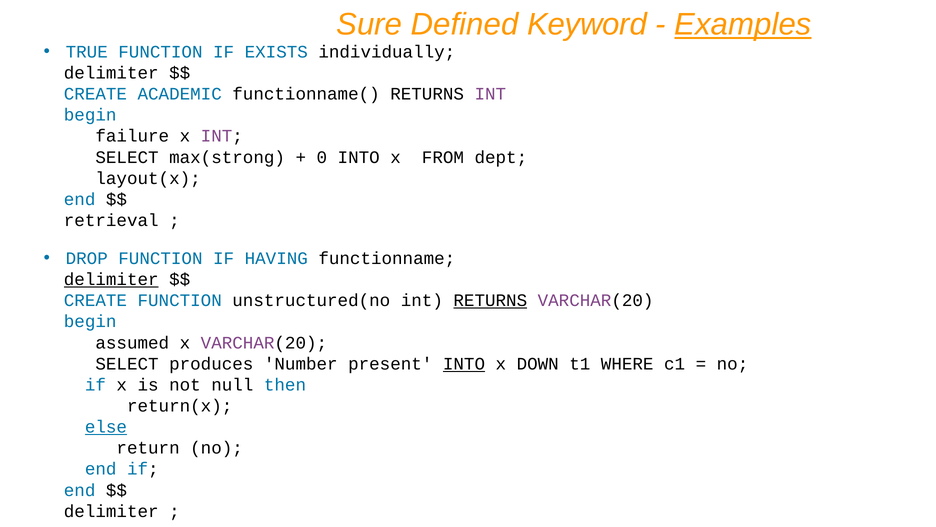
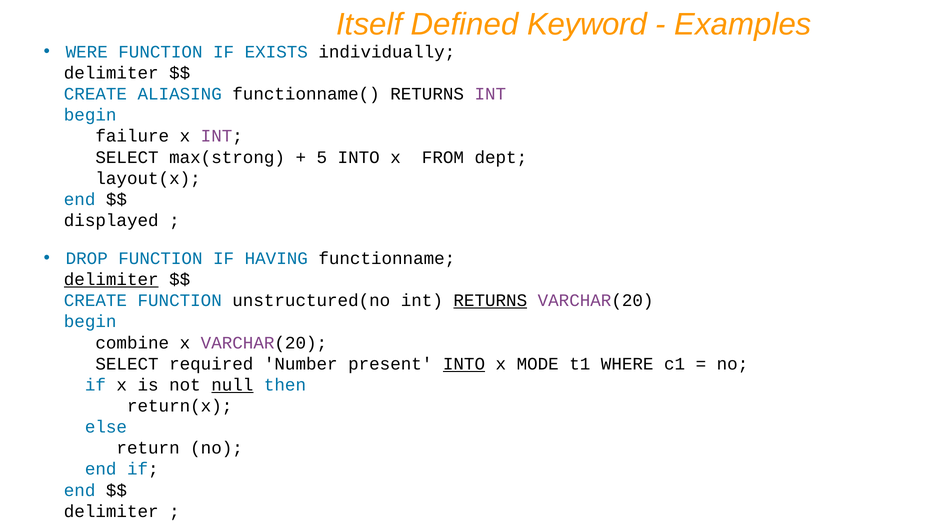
Sure: Sure -> Itself
Examples underline: present -> none
TRUE: TRUE -> WERE
ACADEMIC: ACADEMIC -> ALIASING
0: 0 -> 5
retrieval: retrieval -> displayed
assumed: assumed -> combine
produces: produces -> required
DOWN: DOWN -> MODE
null underline: none -> present
else underline: present -> none
